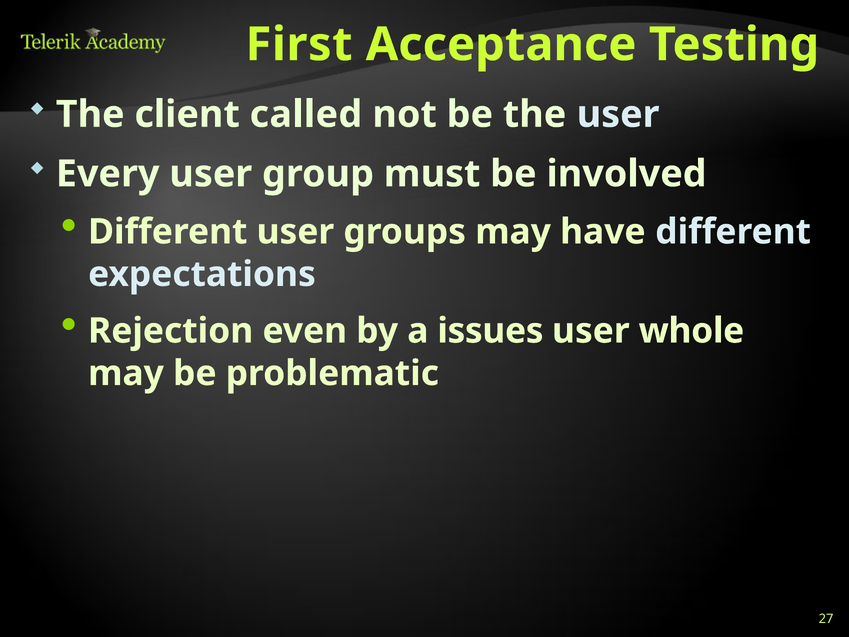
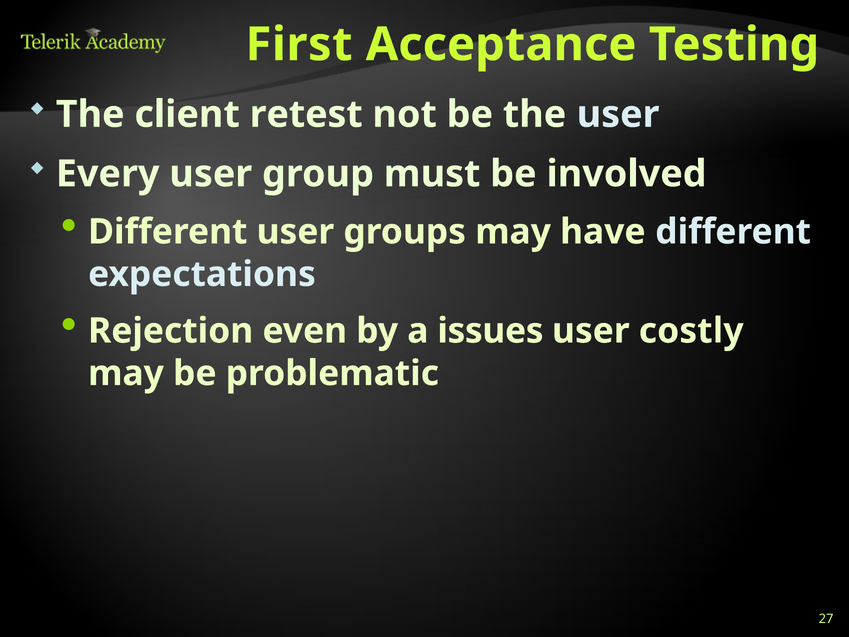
called: called -> retest
whole: whole -> costly
